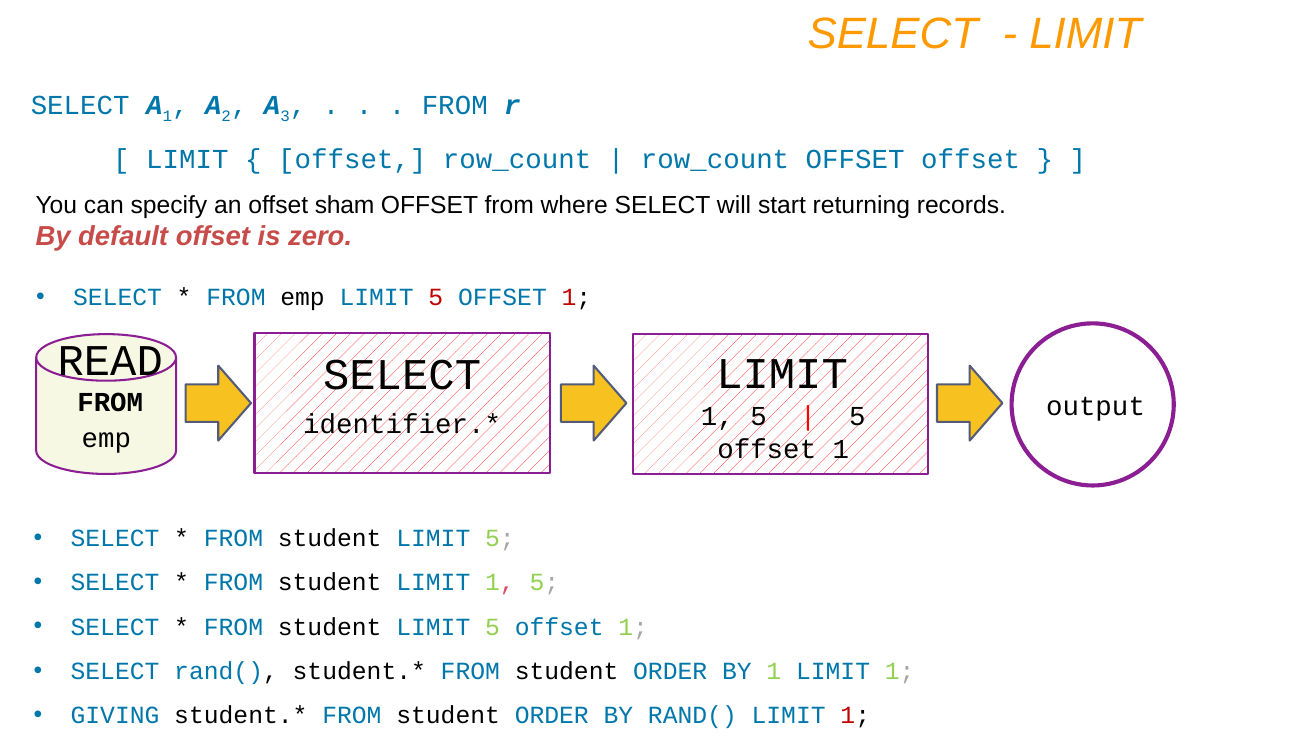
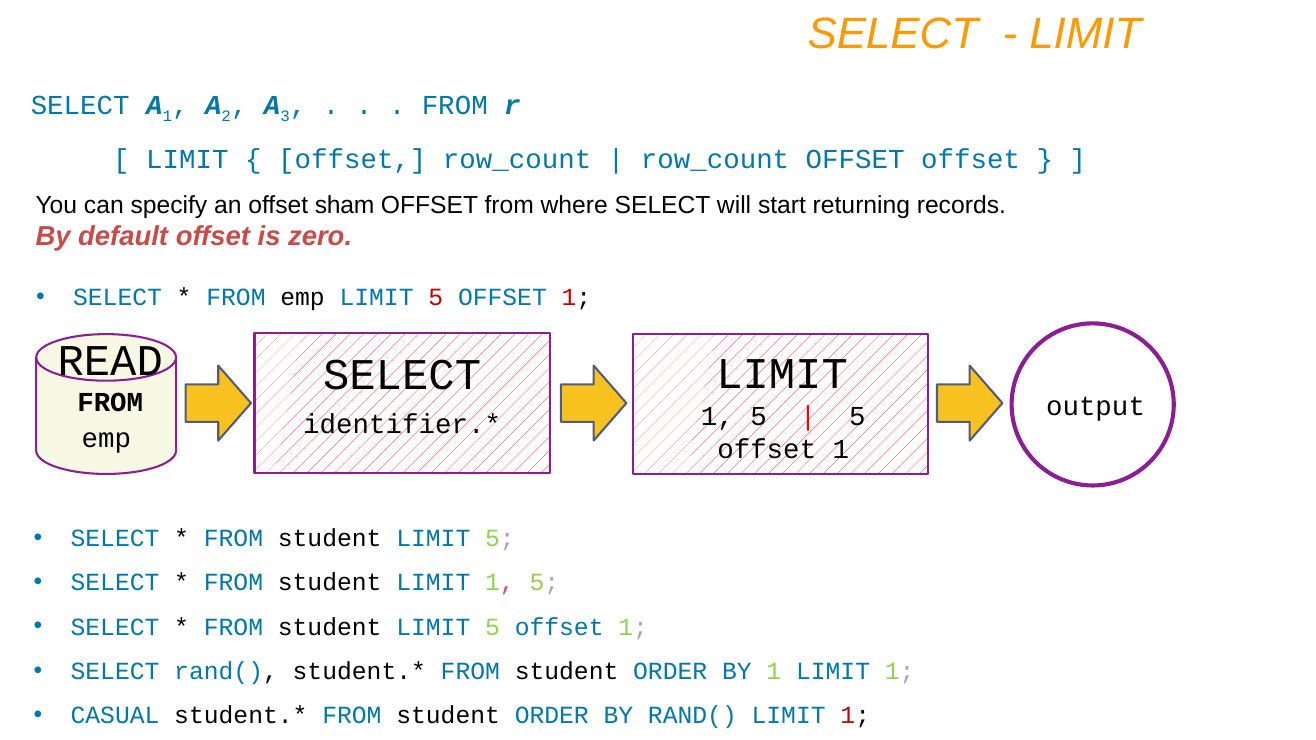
GIVING: GIVING -> CASUAL
